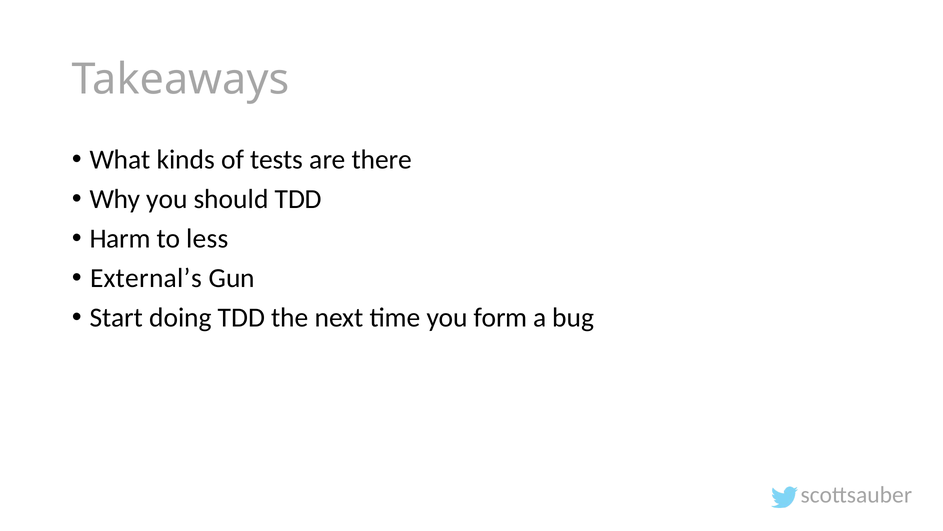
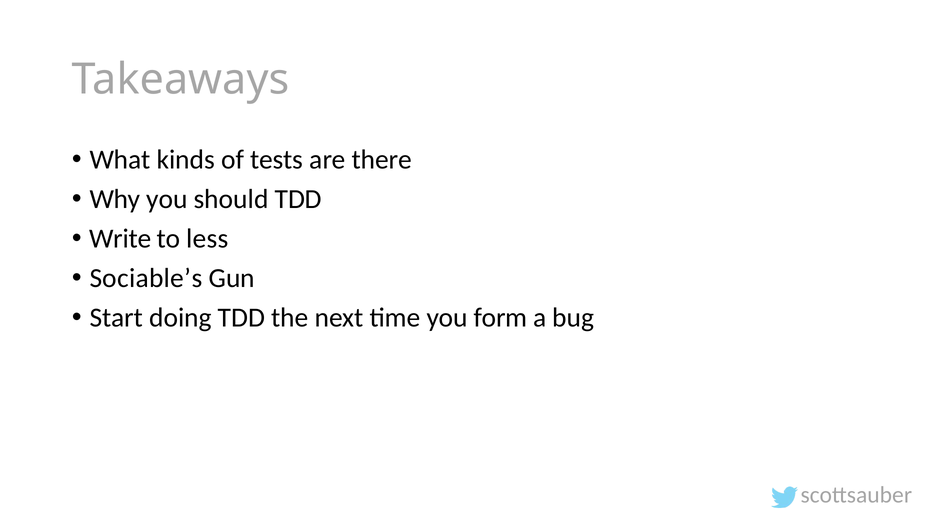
Harm: Harm -> Write
External’s: External’s -> Sociable’s
